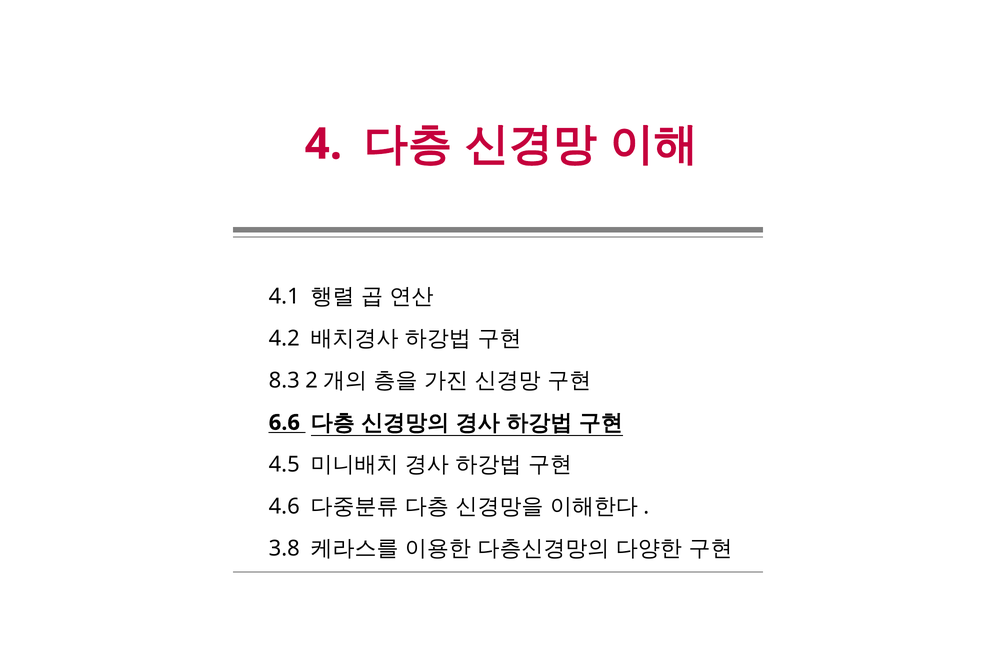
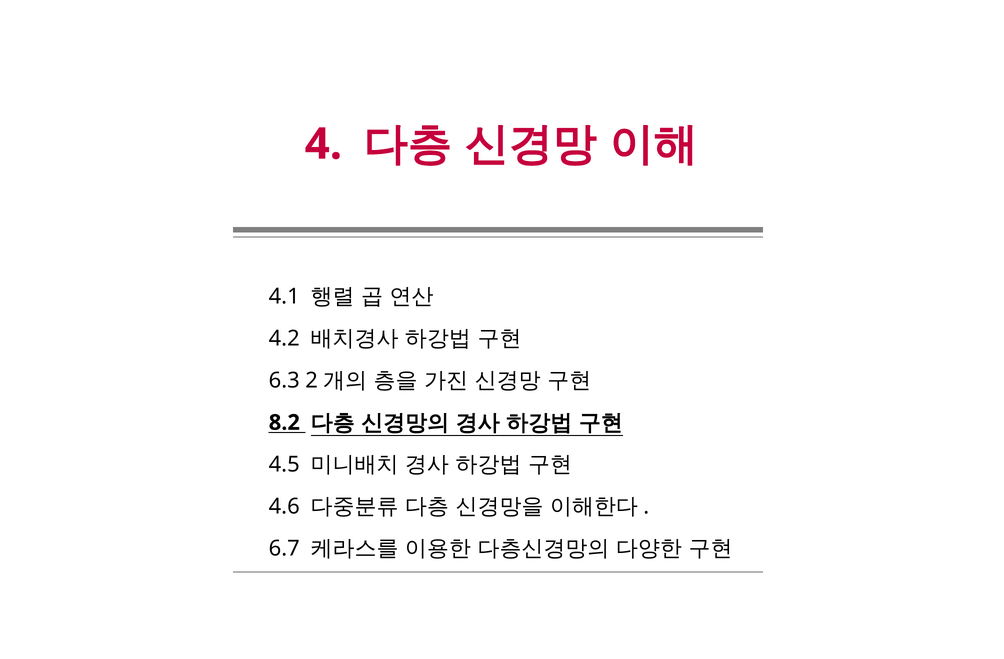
8.3: 8.3 -> 6.3
6.6: 6.6 -> 8.2
3.8: 3.8 -> 6.7
